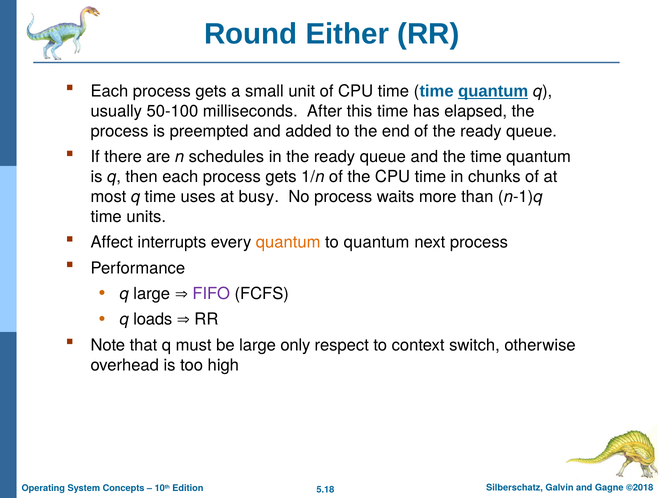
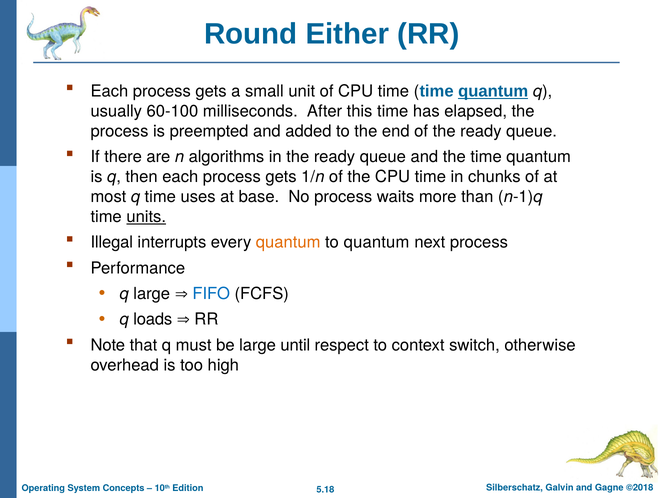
50-100: 50-100 -> 60-100
schedules: schedules -> algorithms
busy: busy -> base
units underline: none -> present
Affect: Affect -> Illegal
FIFO colour: purple -> blue
only: only -> until
